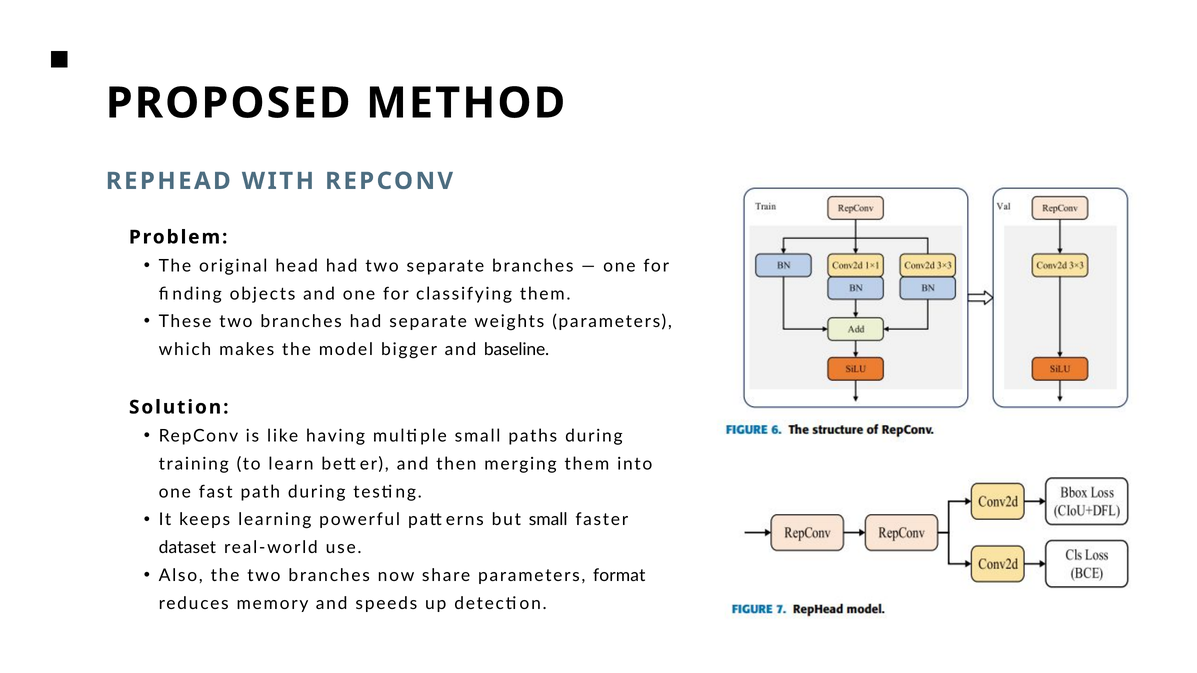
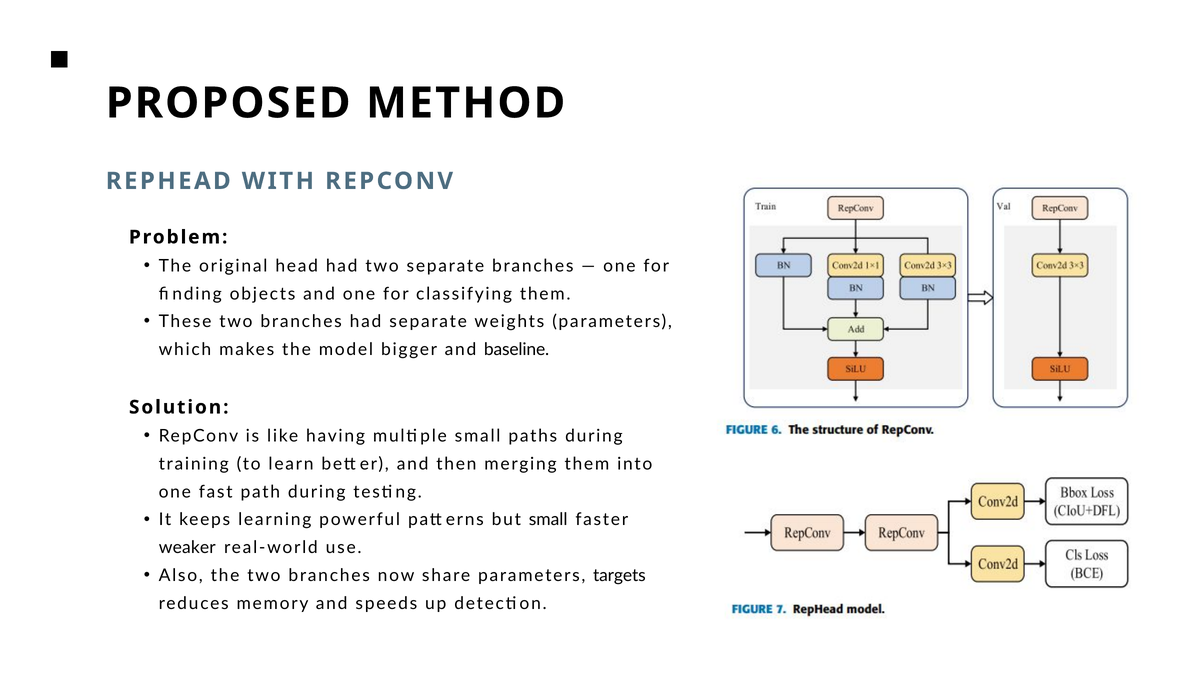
dataset: dataset -> weaker
format: format -> targets
